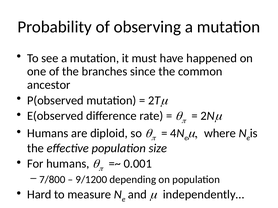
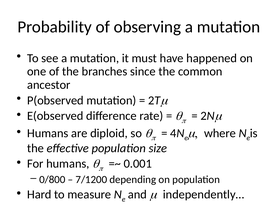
7/800: 7/800 -> 0/800
9/1200: 9/1200 -> 7/1200
